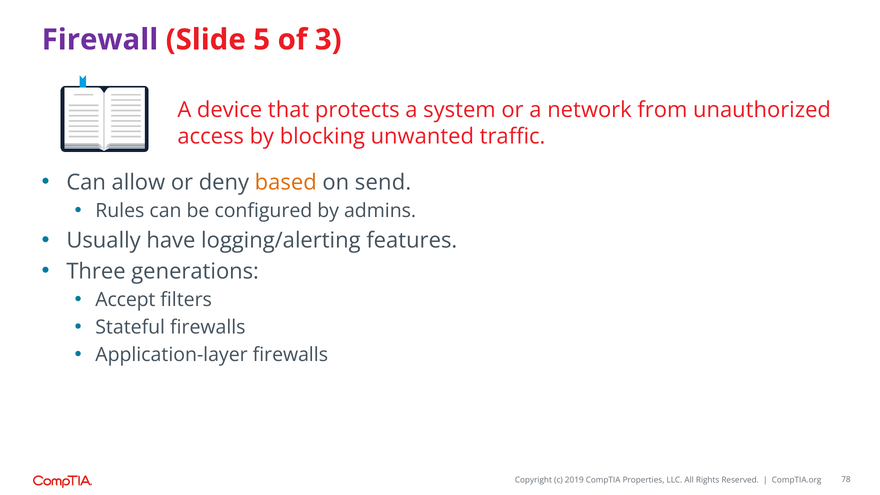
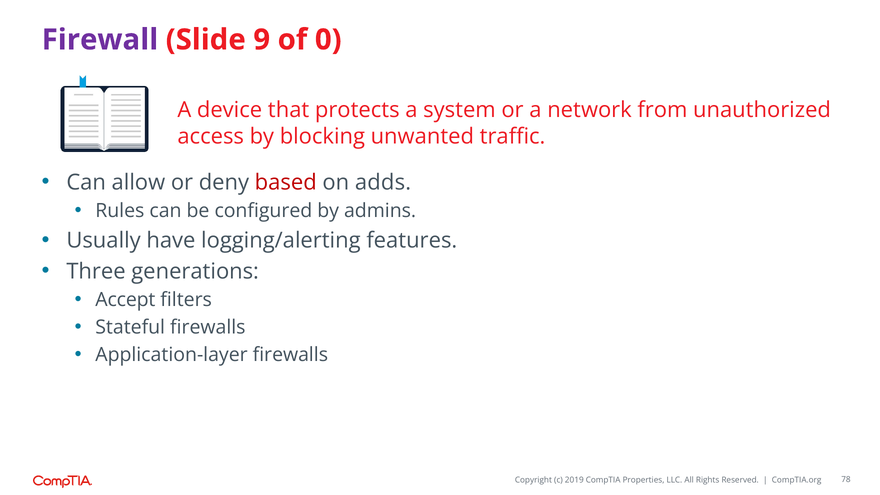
5: 5 -> 9
3: 3 -> 0
based colour: orange -> red
send: send -> adds
